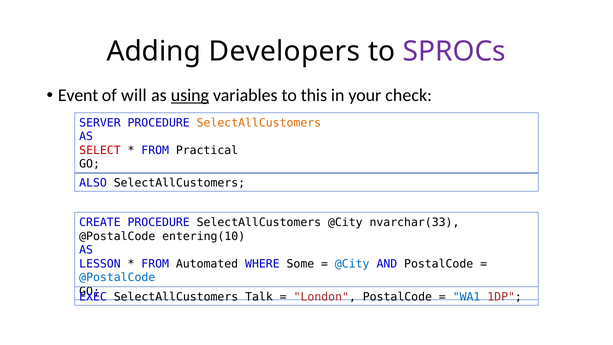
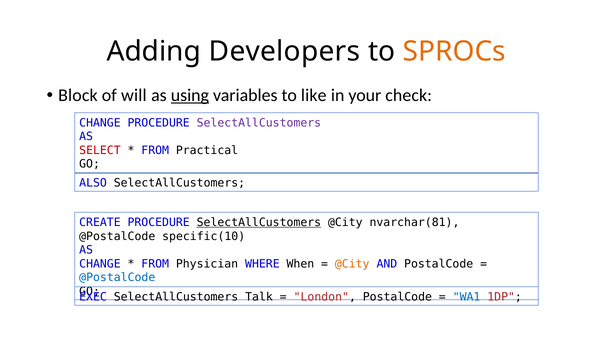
SPROCs colour: purple -> orange
Event: Event -> Block
this: this -> like
SERVER at (100, 123): SERVER -> CHANGE
SelectAllCustomers at (259, 123) colour: orange -> purple
SelectAllCustomers at (259, 222) underline: none -> present
nvarchar(33: nvarchar(33 -> nvarchar(81
entering(10: entering(10 -> specific(10
LESSON at (100, 264): LESSON -> CHANGE
Automated: Automated -> Physician
Some: Some -> When
@City at (352, 264) colour: blue -> orange
